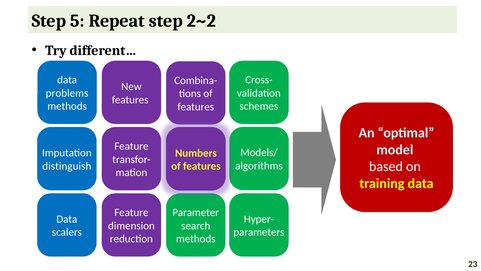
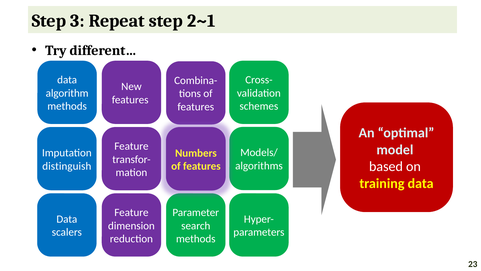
5: 5 -> 3
2~2: 2~2 -> 2~1
problems: problems -> algorithm
